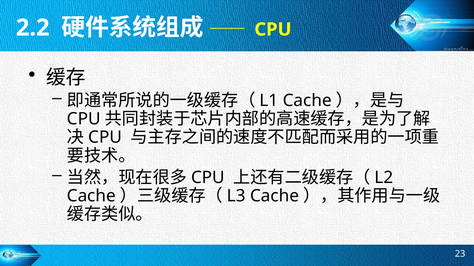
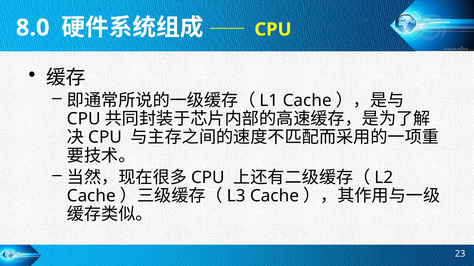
2.2: 2.2 -> 8.0
